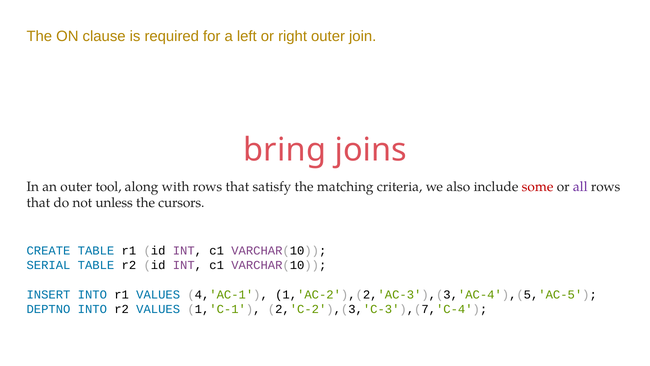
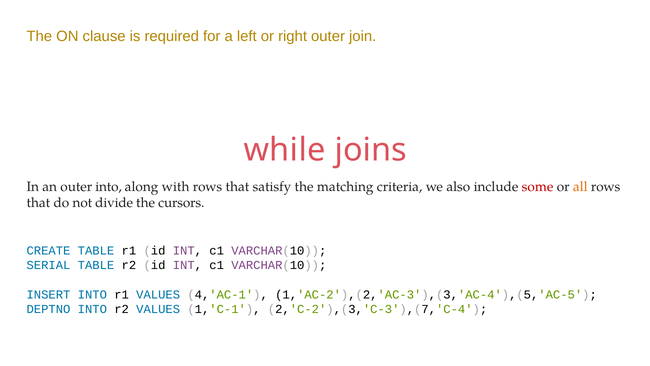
bring: bring -> while
outer tool: tool -> into
all colour: purple -> orange
unless: unless -> divide
